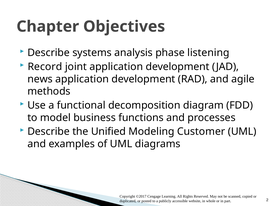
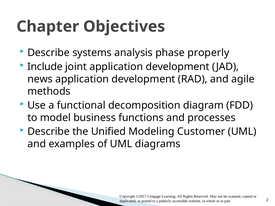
listening: listening -> properly
Record: Record -> Include
